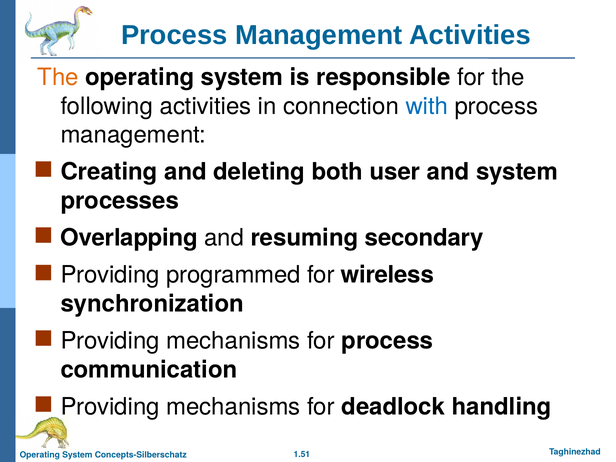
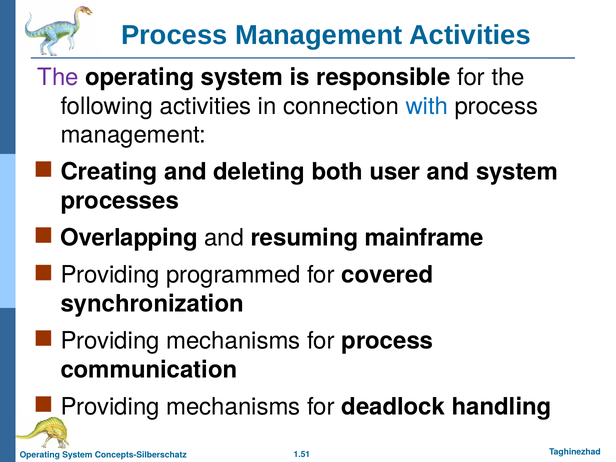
The at (58, 77) colour: orange -> purple
secondary: secondary -> mainframe
wireless: wireless -> covered
